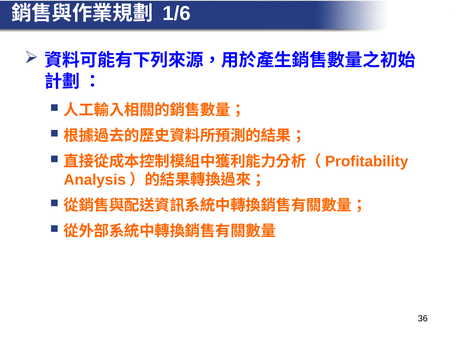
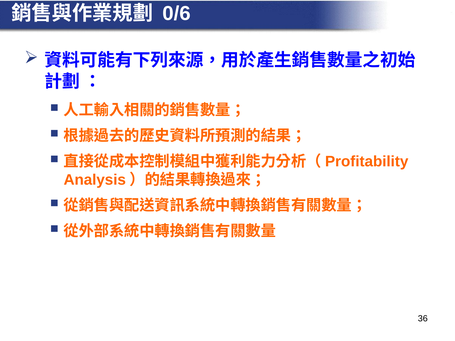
1/6: 1/6 -> 0/6
